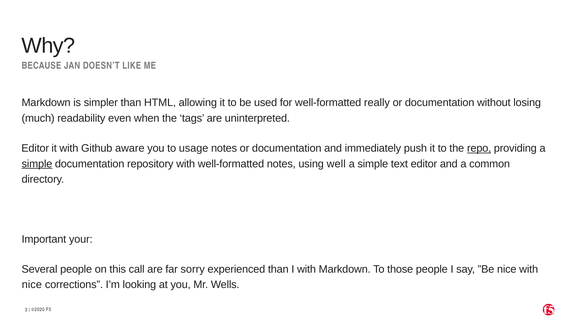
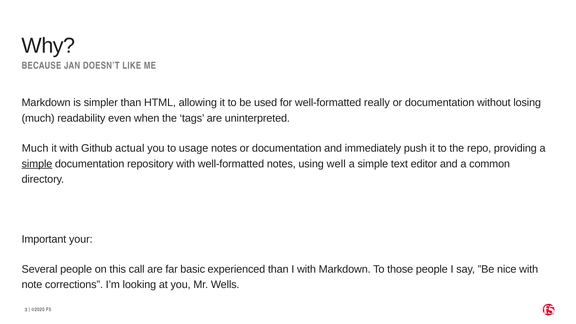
Editor at (35, 148): Editor -> Much
aware: aware -> actual
repo underline: present -> none
sorry: sorry -> basic
nice at (32, 285): nice -> note
